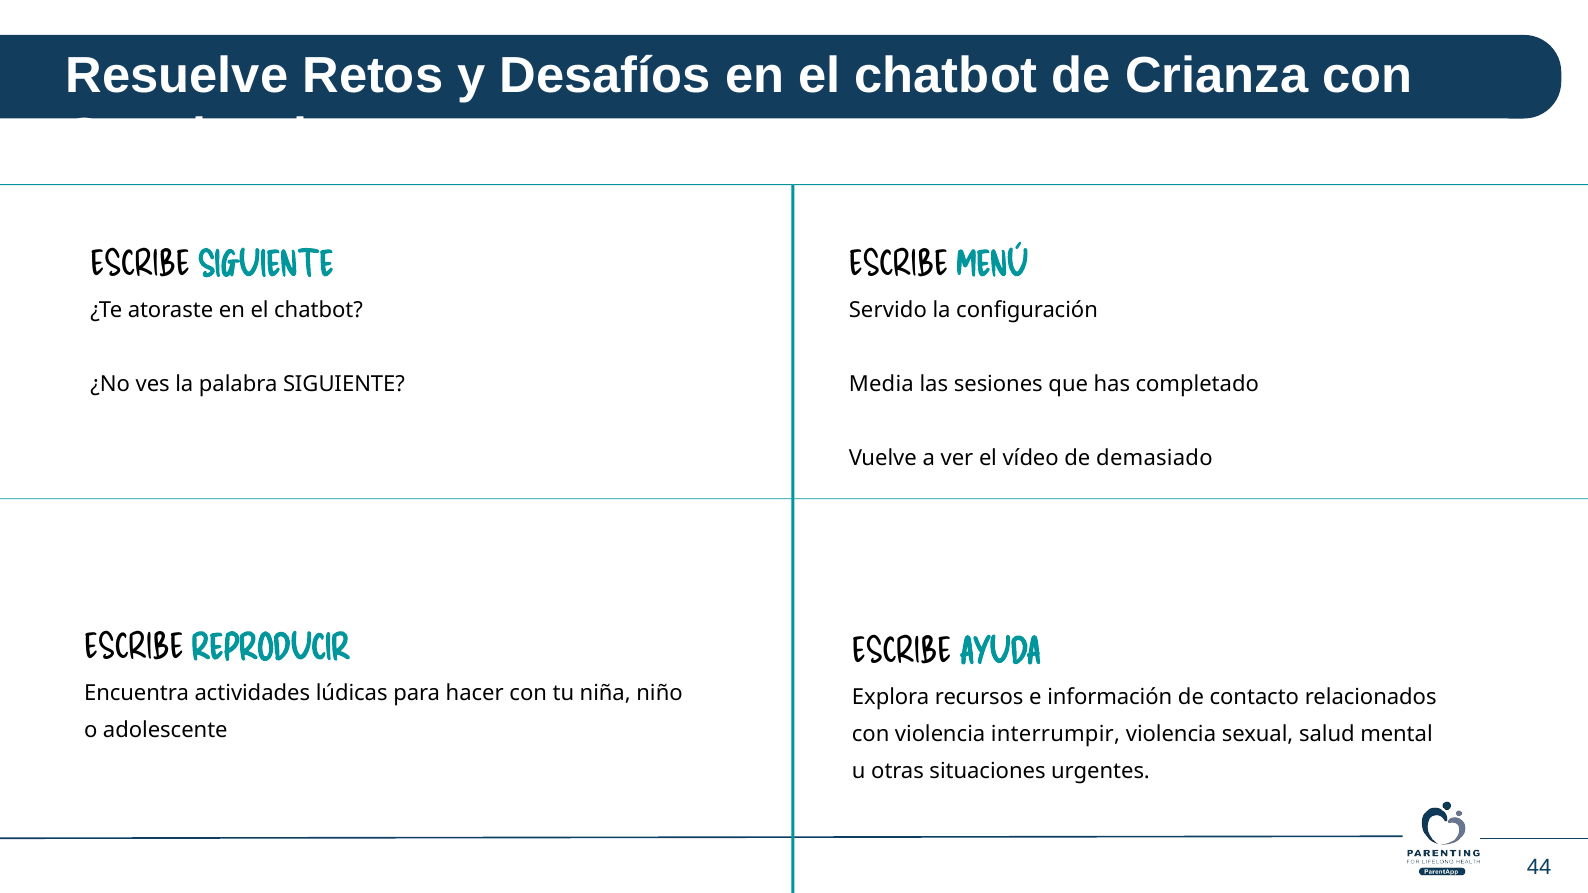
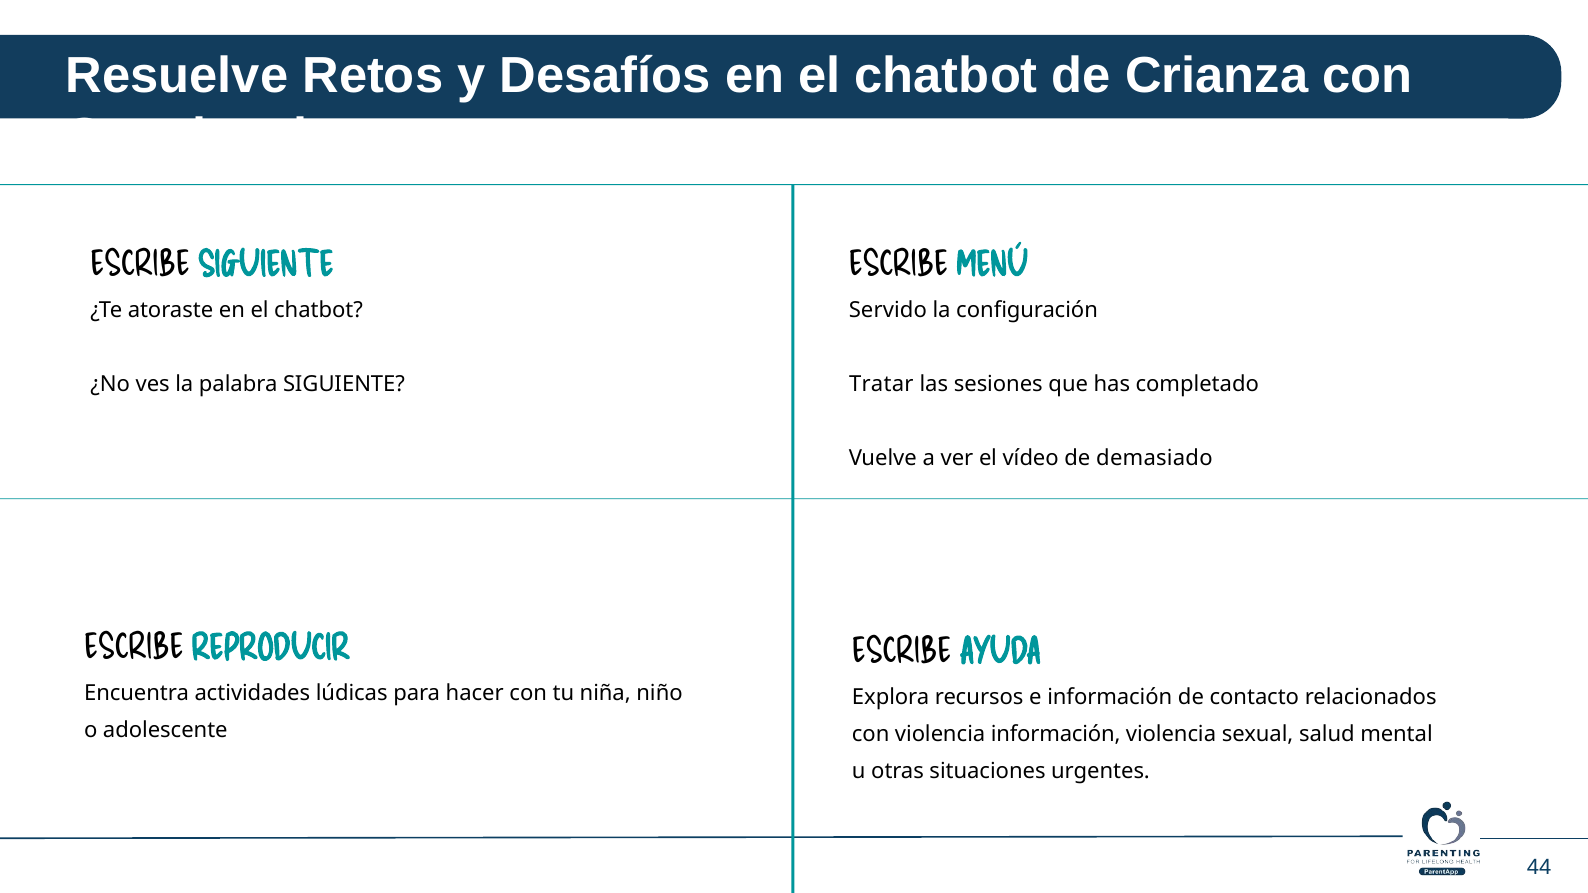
Media: Media -> Tratar
violencia interrumpir: interrumpir -> información
